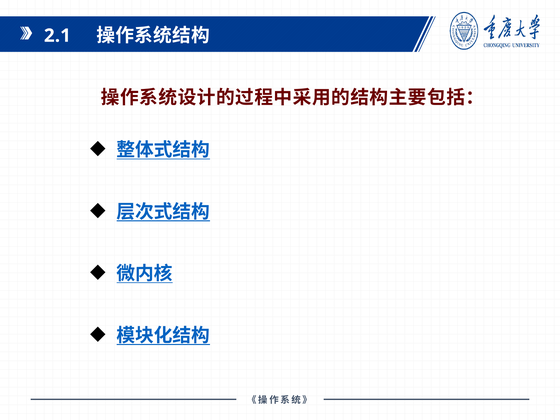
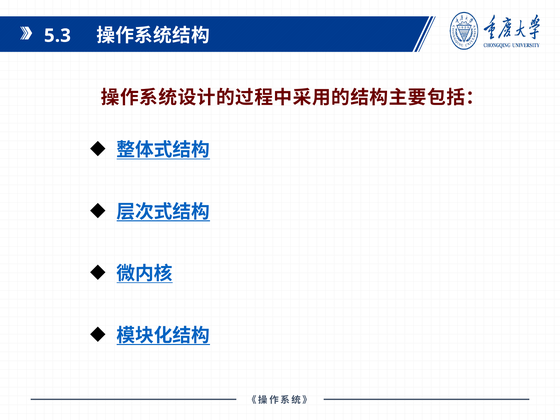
2.1: 2.1 -> 5.3
